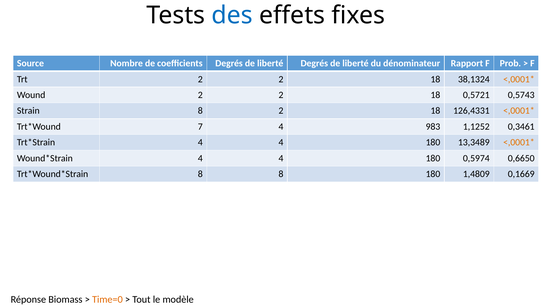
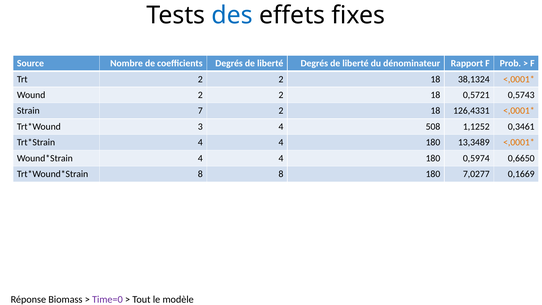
Strain 8: 8 -> 7
7: 7 -> 3
983: 983 -> 508
1,4809: 1,4809 -> 7,0277
Time=0 colour: orange -> purple
